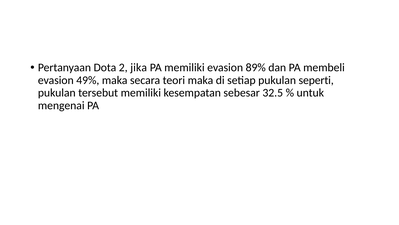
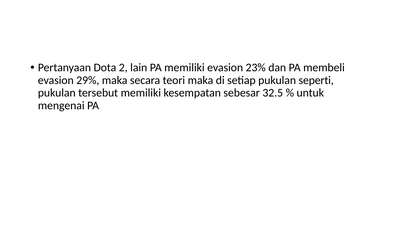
jika: jika -> lain
89%: 89% -> 23%
49%: 49% -> 29%
